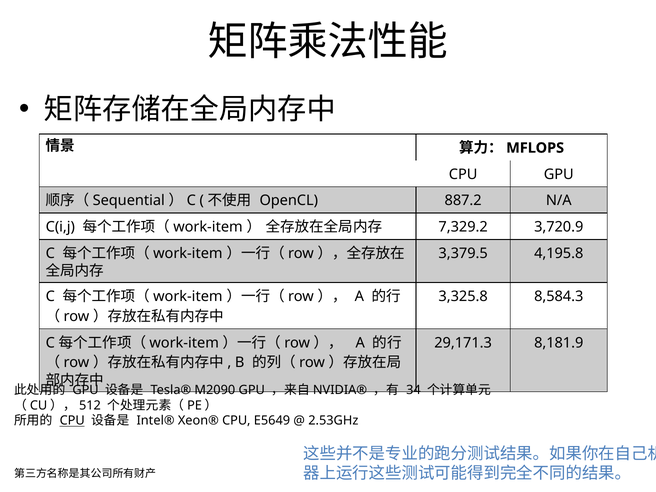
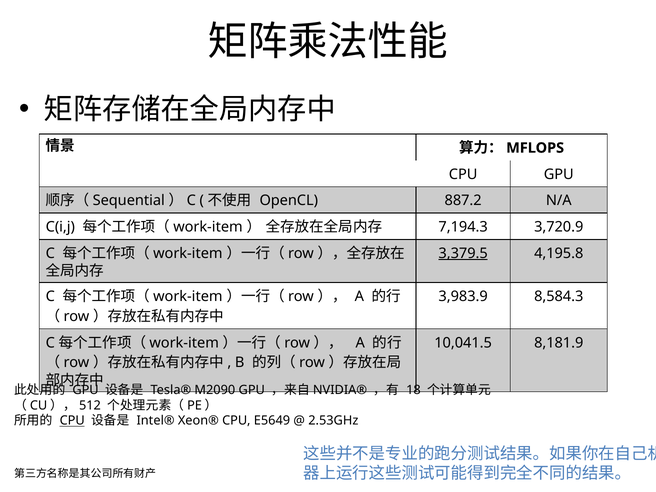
7,329.2: 7,329.2 -> 7,194.3
3,379.5 underline: none -> present
3,325.8: 3,325.8 -> 3,983.9
29,171.3: 29,171.3 -> 10,041.5
34: 34 -> 18
